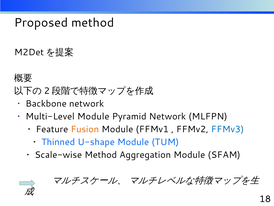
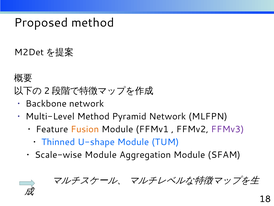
Module at (93, 116): Module -> Method
FFMv3 colour: blue -> purple
Method at (101, 155): Method -> Module
